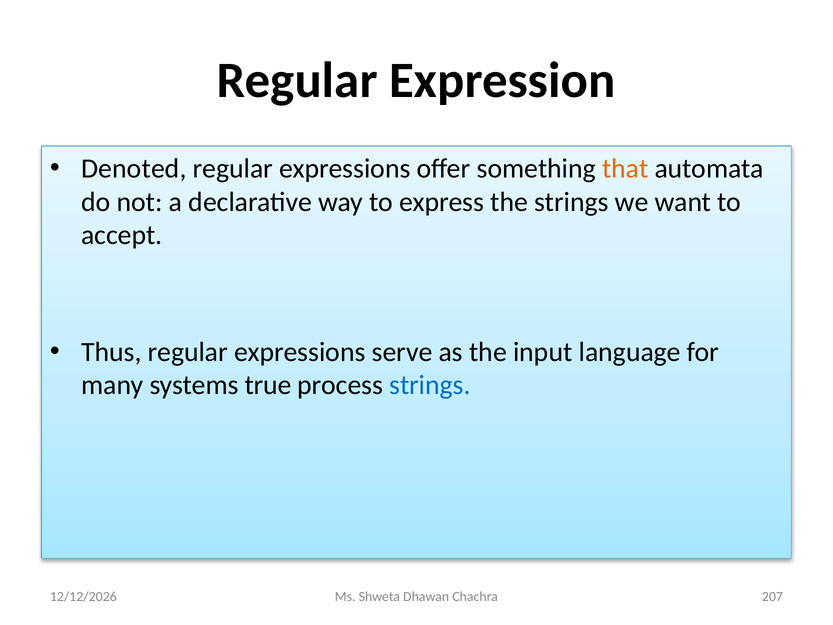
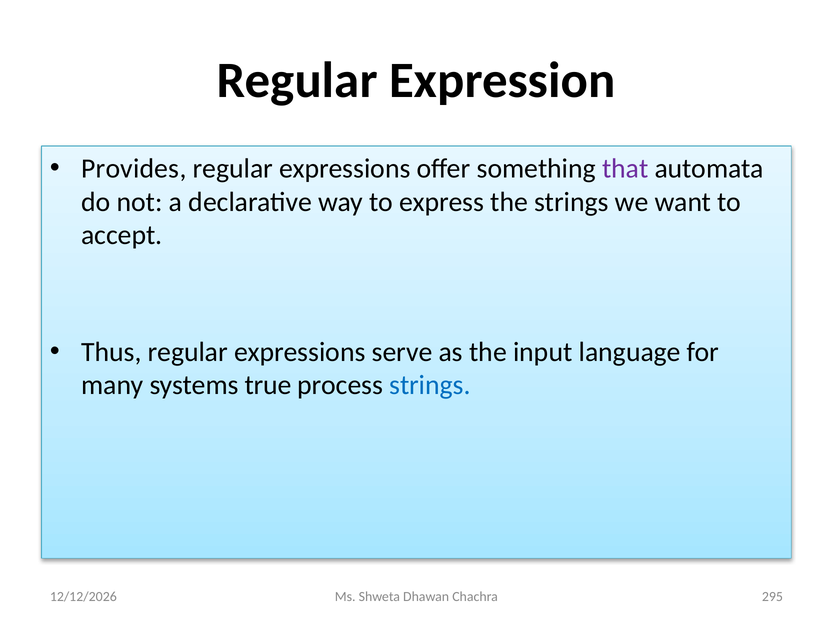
Denoted: Denoted -> Provides
that colour: orange -> purple
207: 207 -> 295
